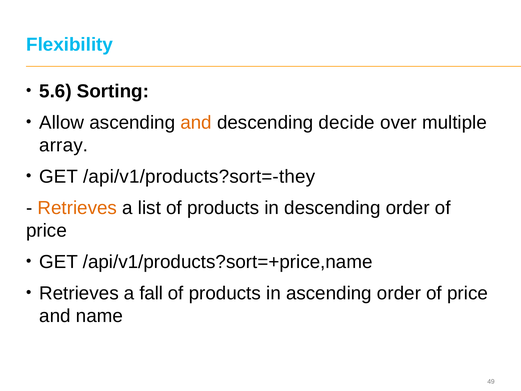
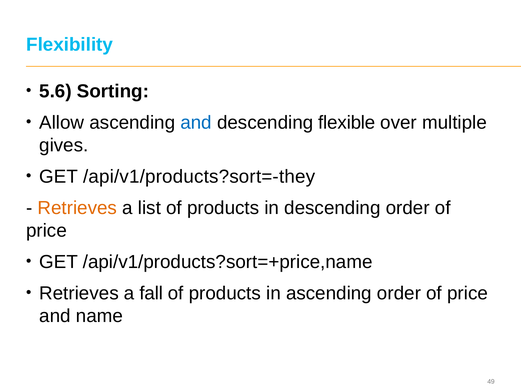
and at (196, 123) colour: orange -> blue
decide: decide -> flexible
array: array -> gives
